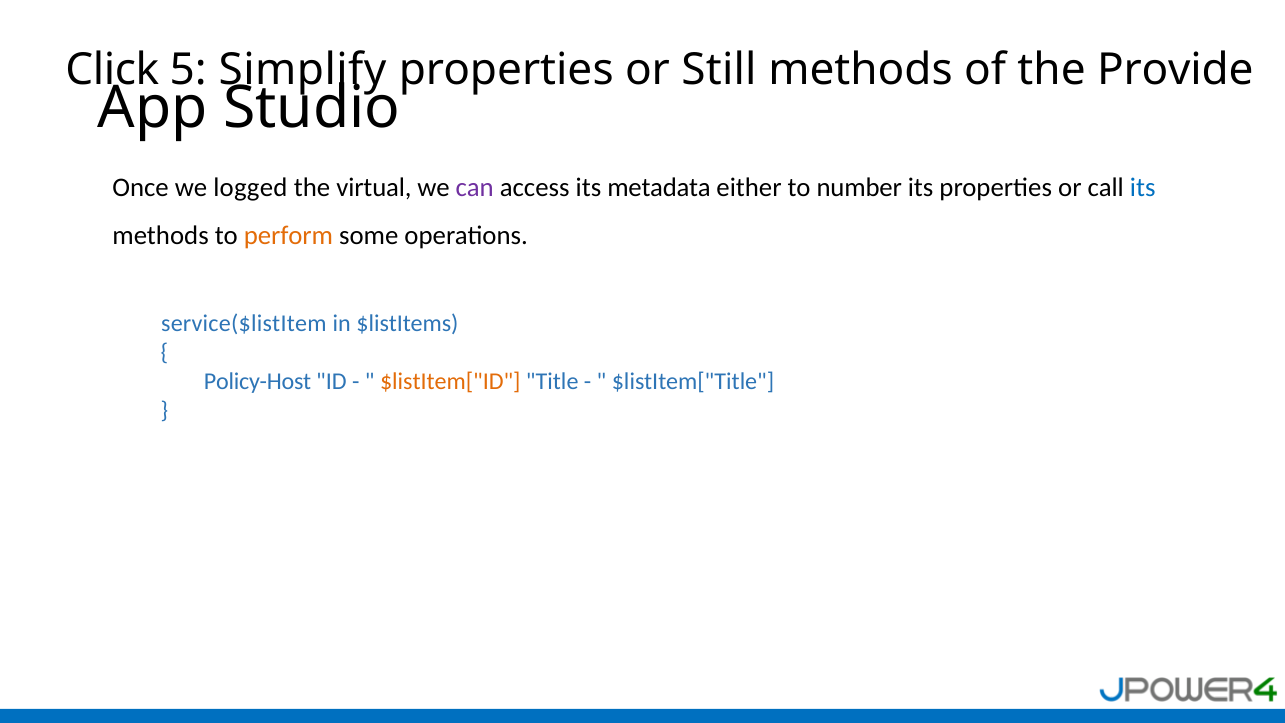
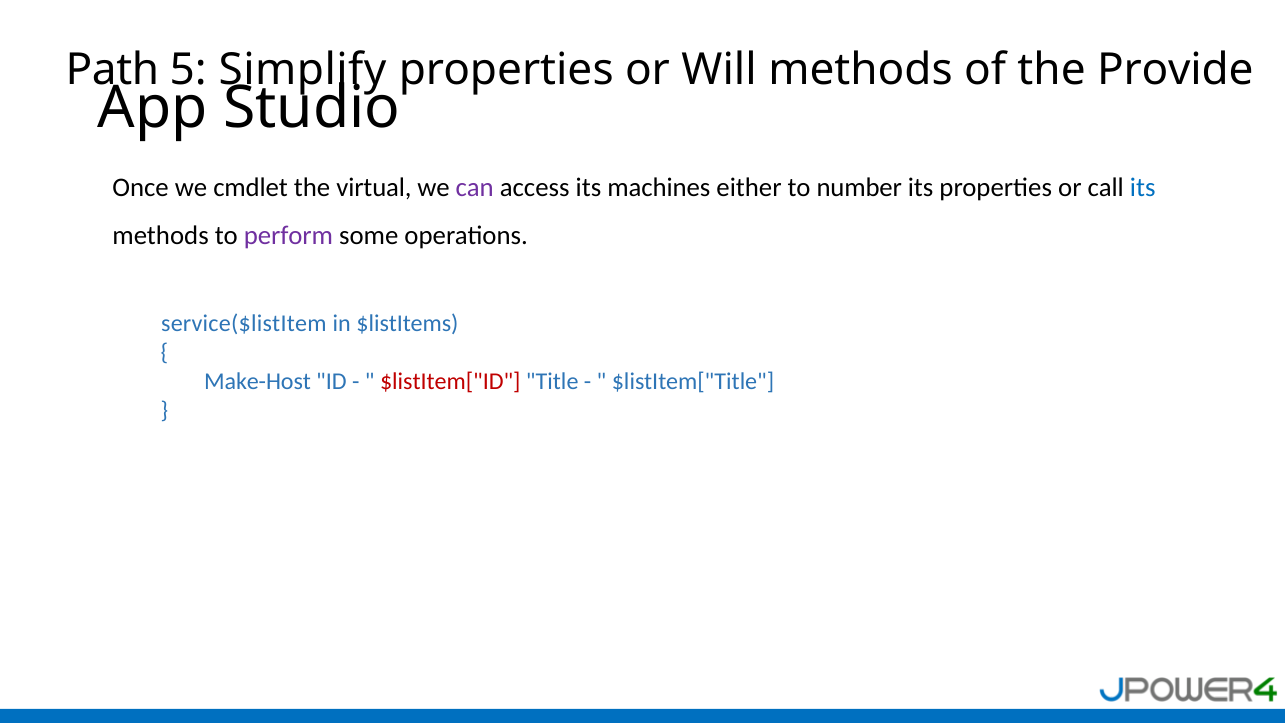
Click: Click -> Path
Still: Still -> Will
logged: logged -> cmdlet
metadata: metadata -> machines
perform colour: orange -> purple
Policy-Host: Policy-Host -> Make-Host
$listItem["ID colour: orange -> red
